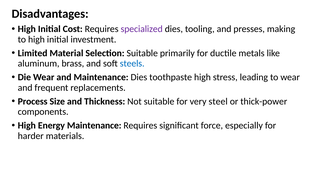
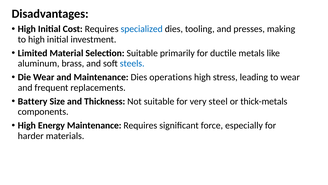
specialized colour: purple -> blue
toothpaste: toothpaste -> operations
Process: Process -> Battery
thick-power: thick-power -> thick-metals
